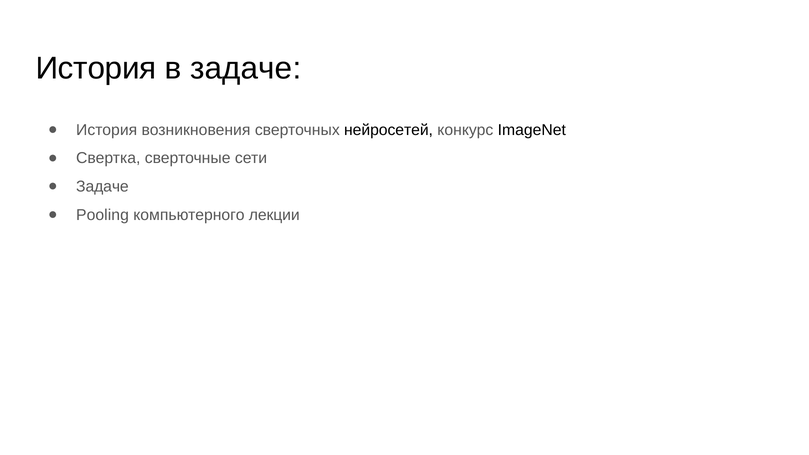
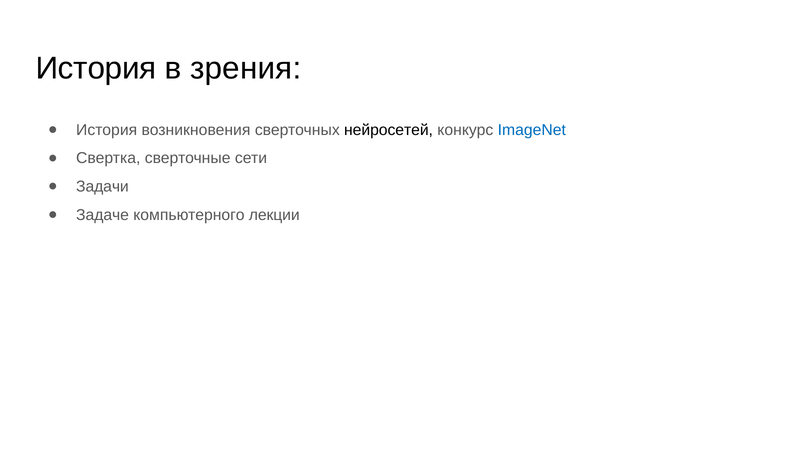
в задаче: задаче -> зрения
ImageNet colour: black -> blue
Задаче at (102, 187): Задаче -> Задачи
Pooling: Pooling -> Задаче
